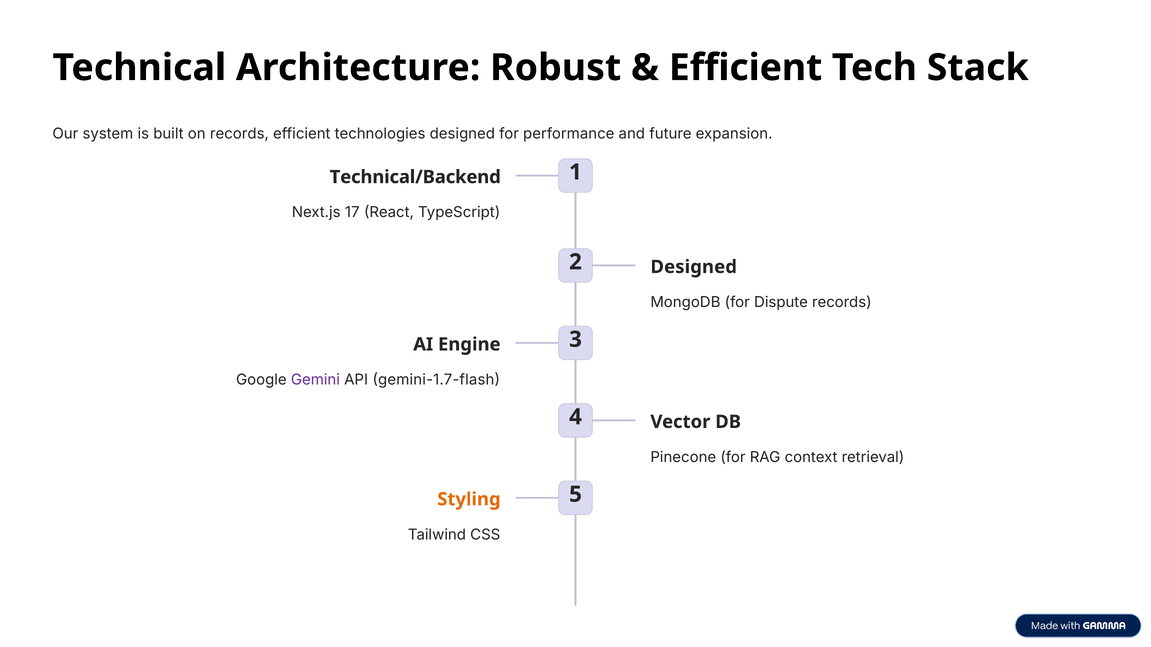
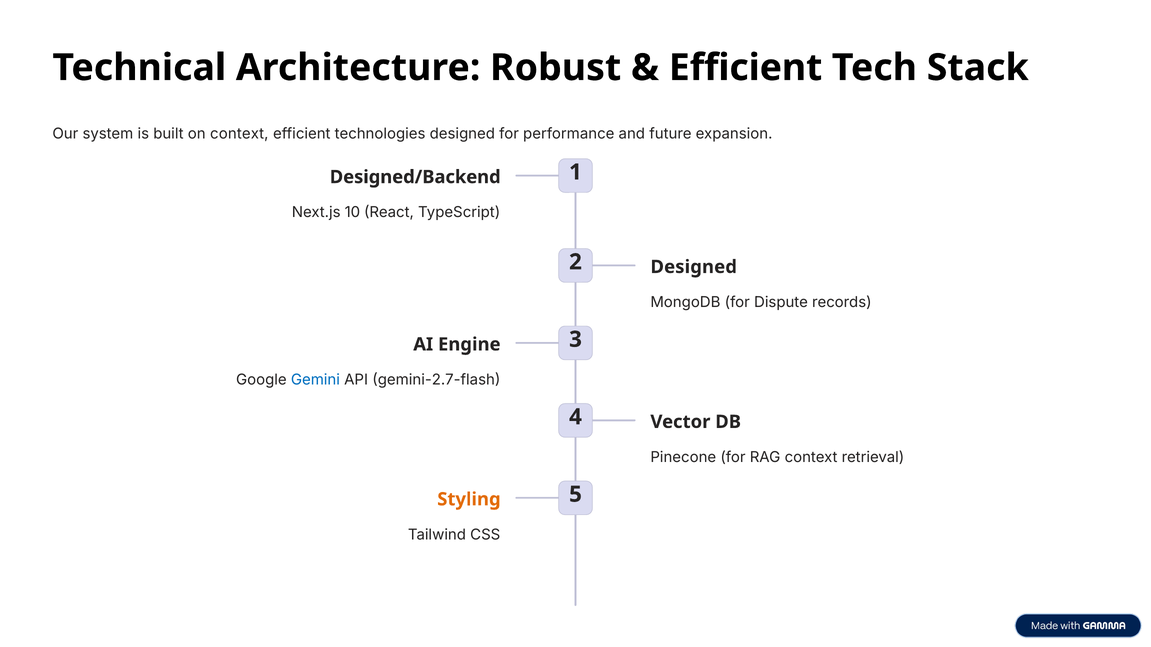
on records: records -> context
Technical/Backend: Technical/Backend -> Designed/Backend
17: 17 -> 10
Gemini colour: purple -> blue
gemini-1.7-flash: gemini-1.7-flash -> gemini-2.7-flash
